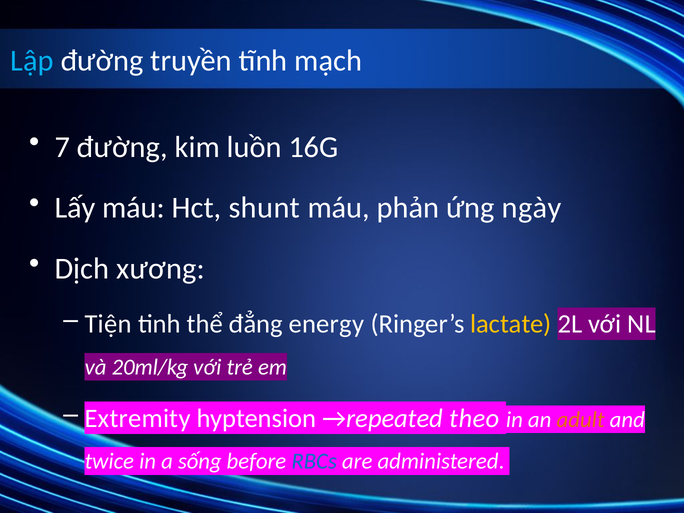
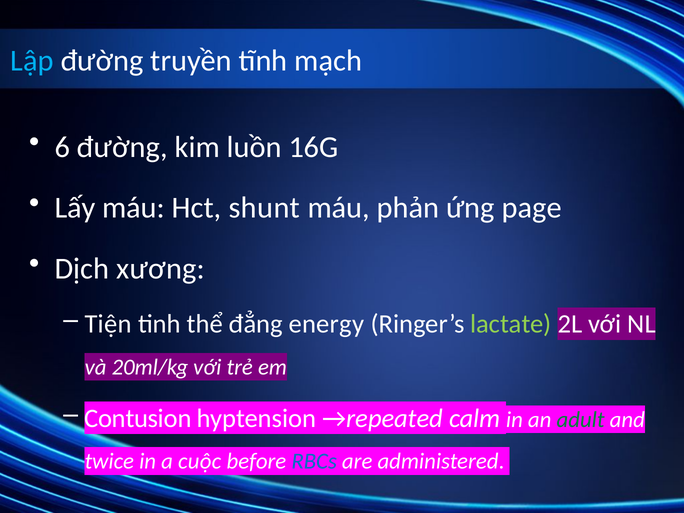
7: 7 -> 6
ngày: ngày -> page
lactate colour: yellow -> light green
Extremity: Extremity -> Contusion
theo: theo -> calm
adult colour: orange -> green
sống: sống -> cuộc
